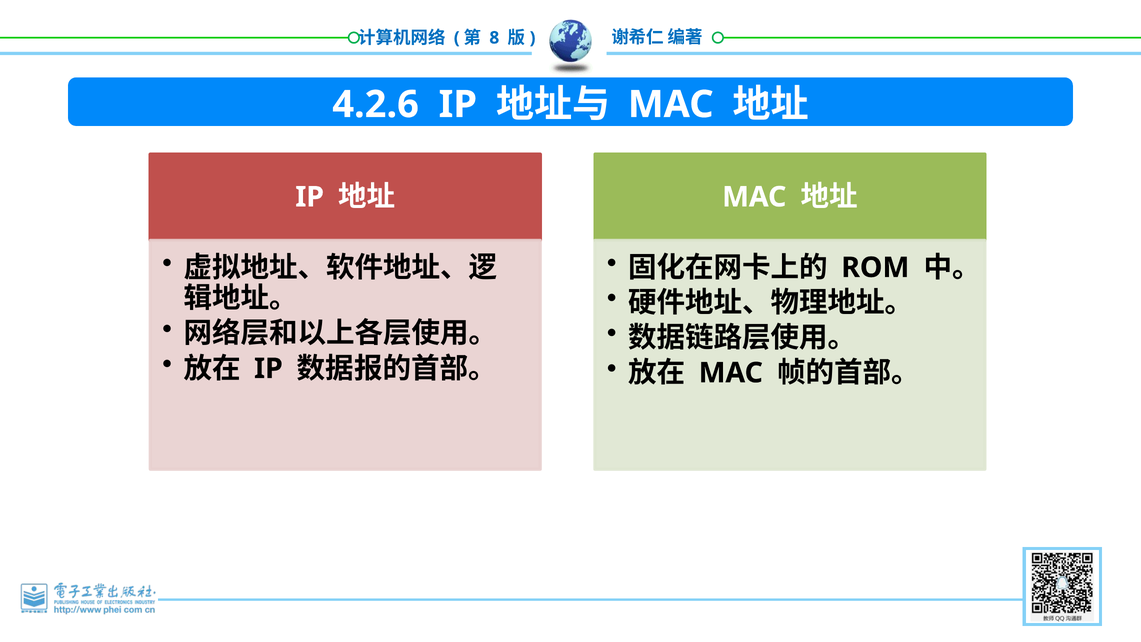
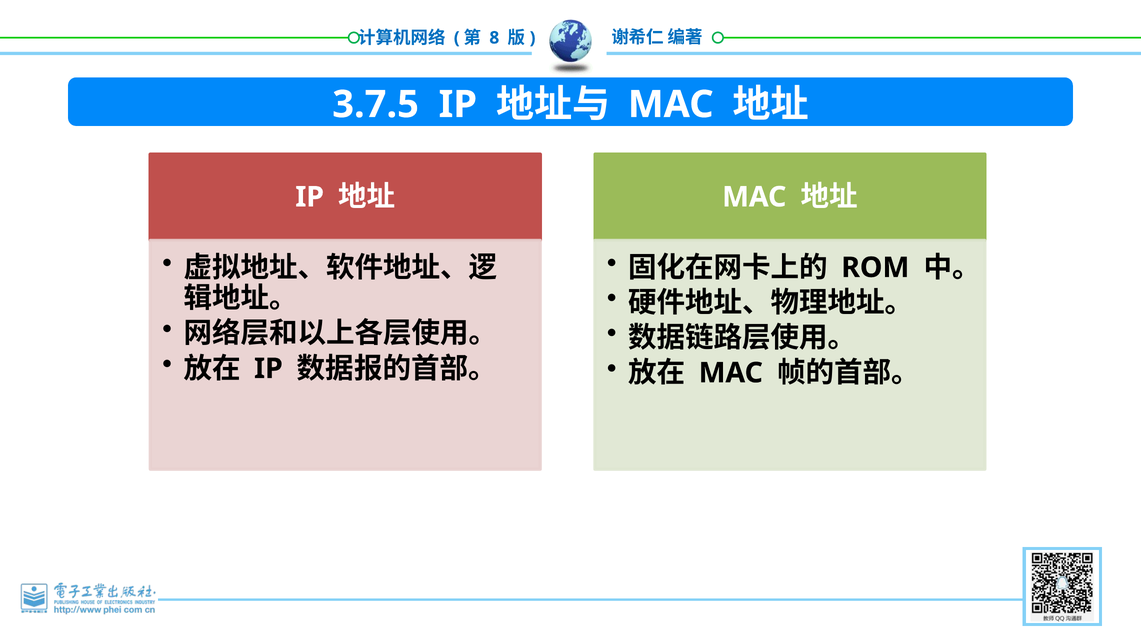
4.2.6: 4.2.6 -> 3.7.5
